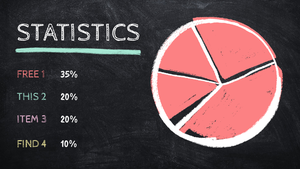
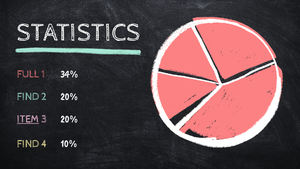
FREE: FREE -> FULL
35%: 35% -> 34%
THIS at (28, 96): THIS -> FIND
ITEM underline: none -> present
